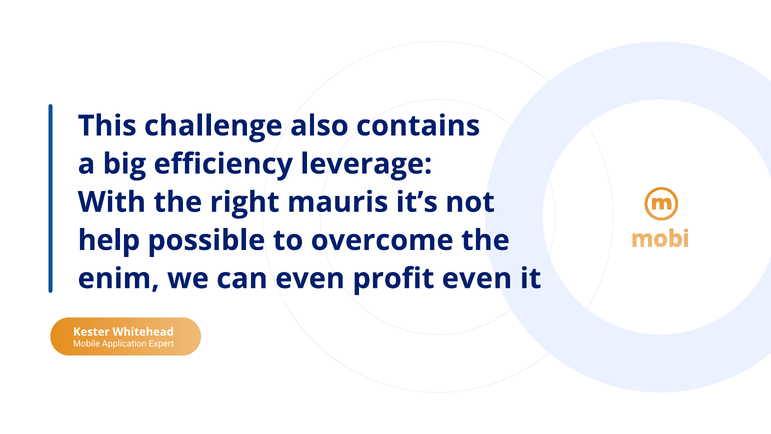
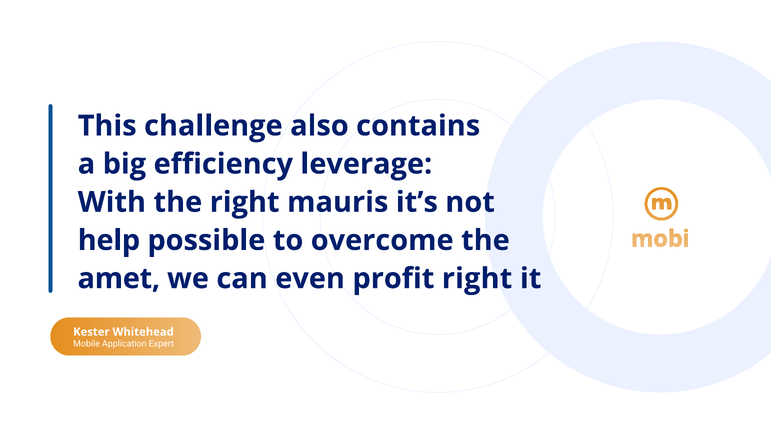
enim: enim -> amet
profit even: even -> right
